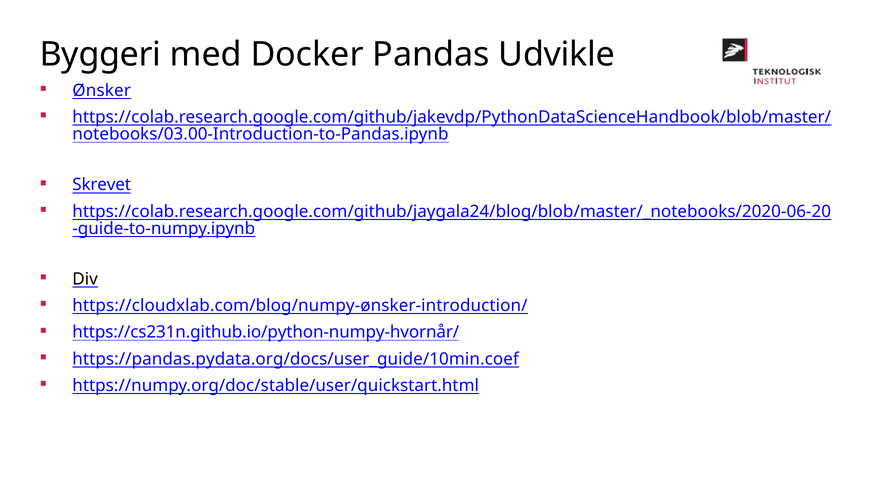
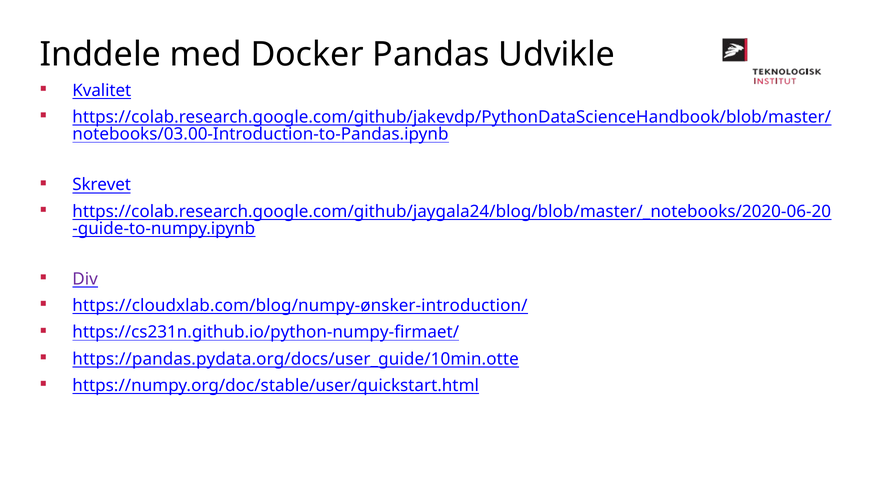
Byggeri: Byggeri -> Inddele
Ønsker: Ønsker -> Kvalitet
Div colour: black -> purple
https://cs231n.github.io/python-numpy-hvornår/: https://cs231n.github.io/python-numpy-hvornår/ -> https://cs231n.github.io/python-numpy-firmaet/
https://pandas.pydata.org/docs/user_guide/10min.coef: https://pandas.pydata.org/docs/user_guide/10min.coef -> https://pandas.pydata.org/docs/user_guide/10min.otte
